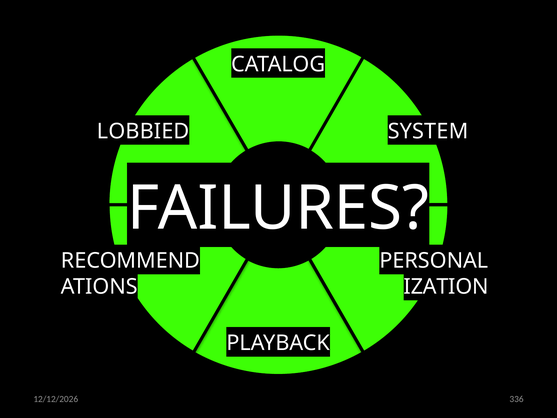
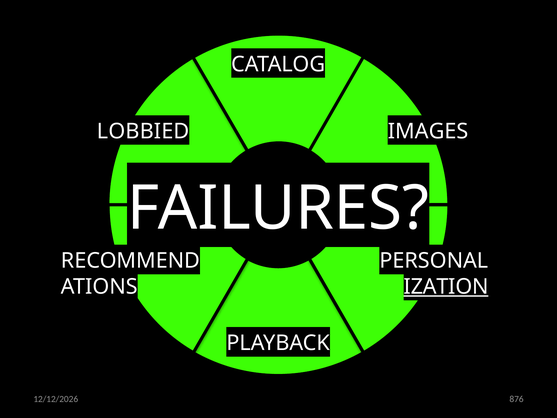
SYSTEM: SYSTEM -> IMAGES
IZATION underline: none -> present
336: 336 -> 876
